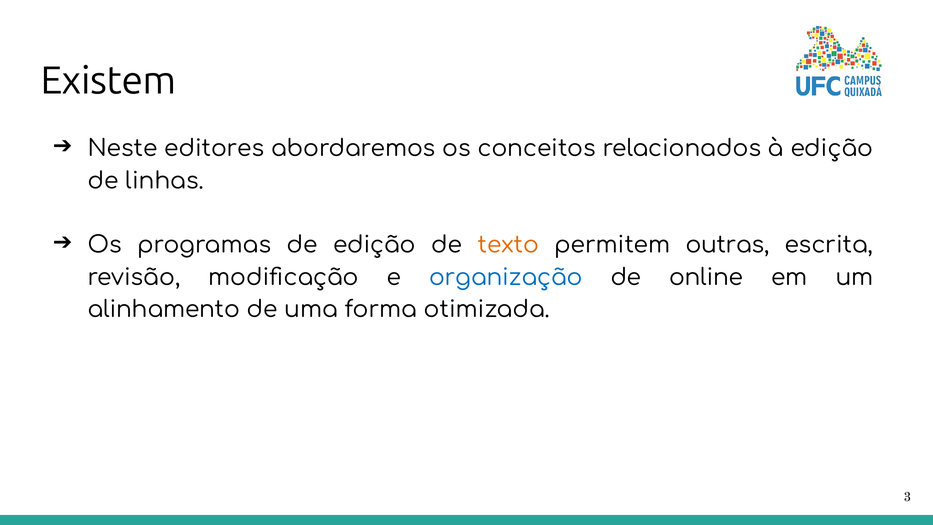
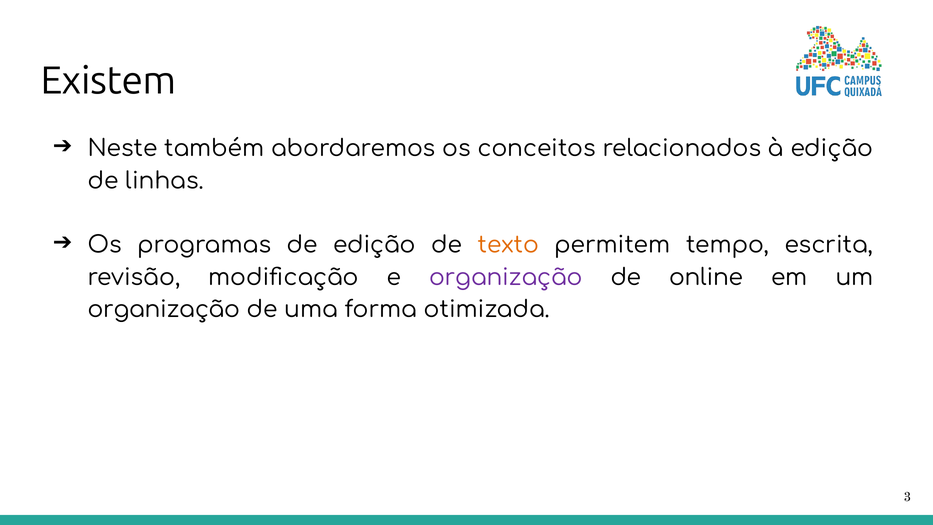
editores: editores -> também
outras: outras -> tempo
organização at (506, 277) colour: blue -> purple
alinhamento at (164, 310): alinhamento -> organização
